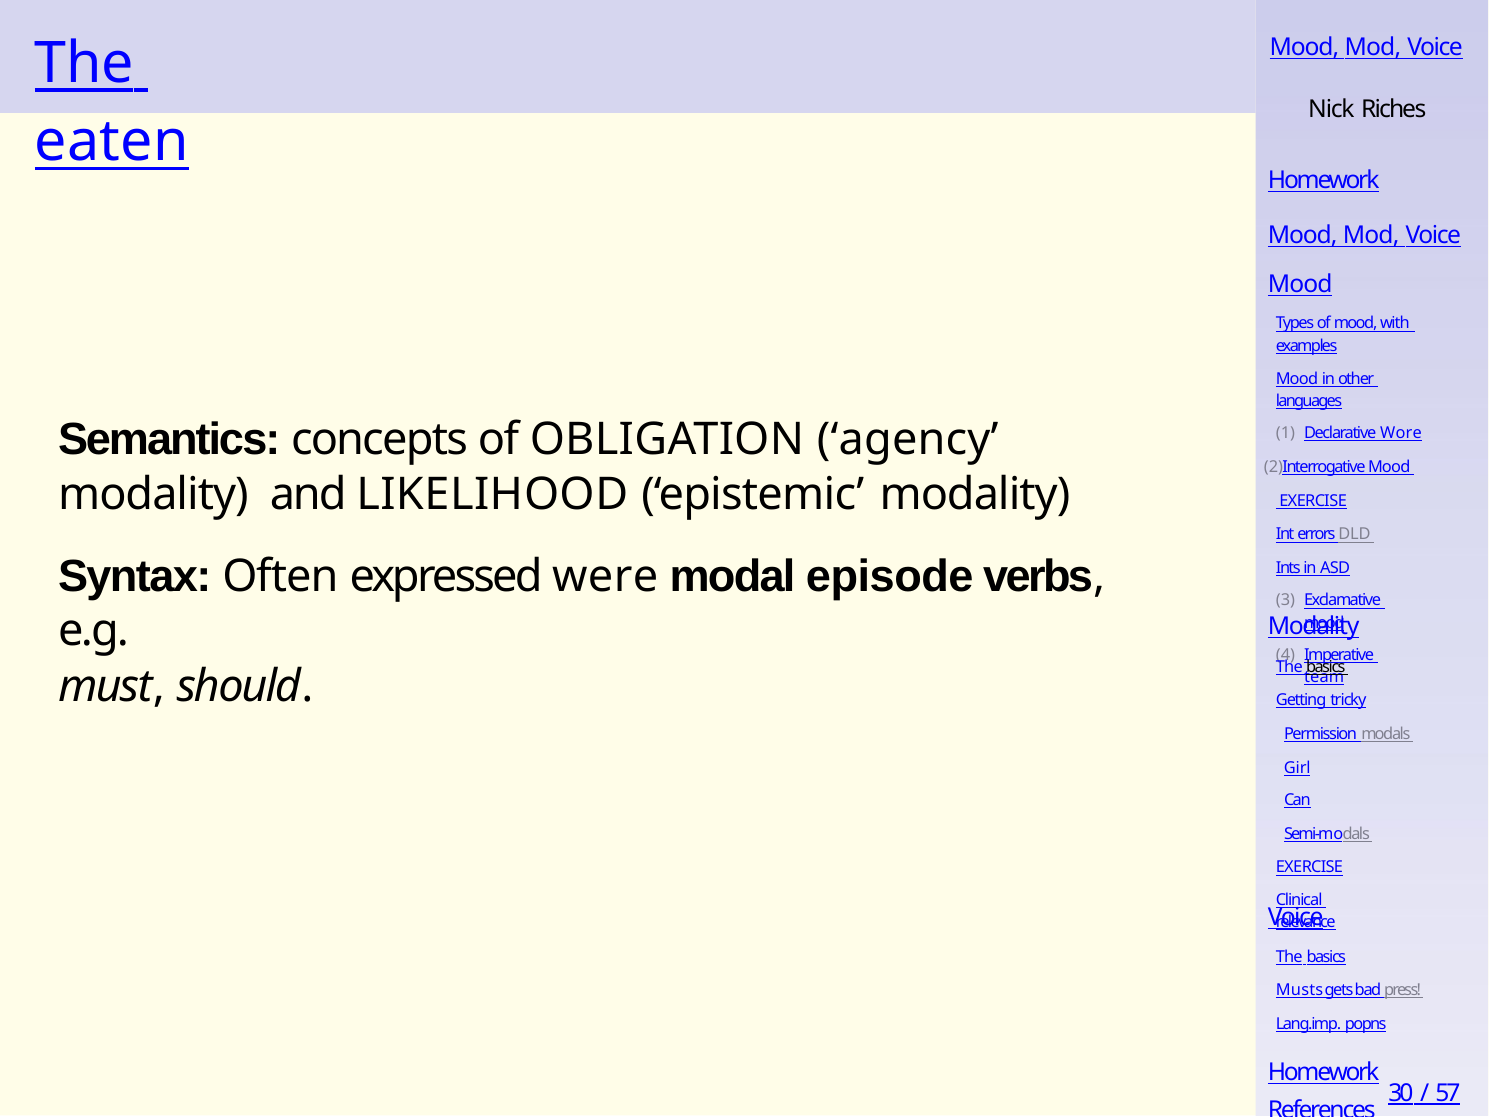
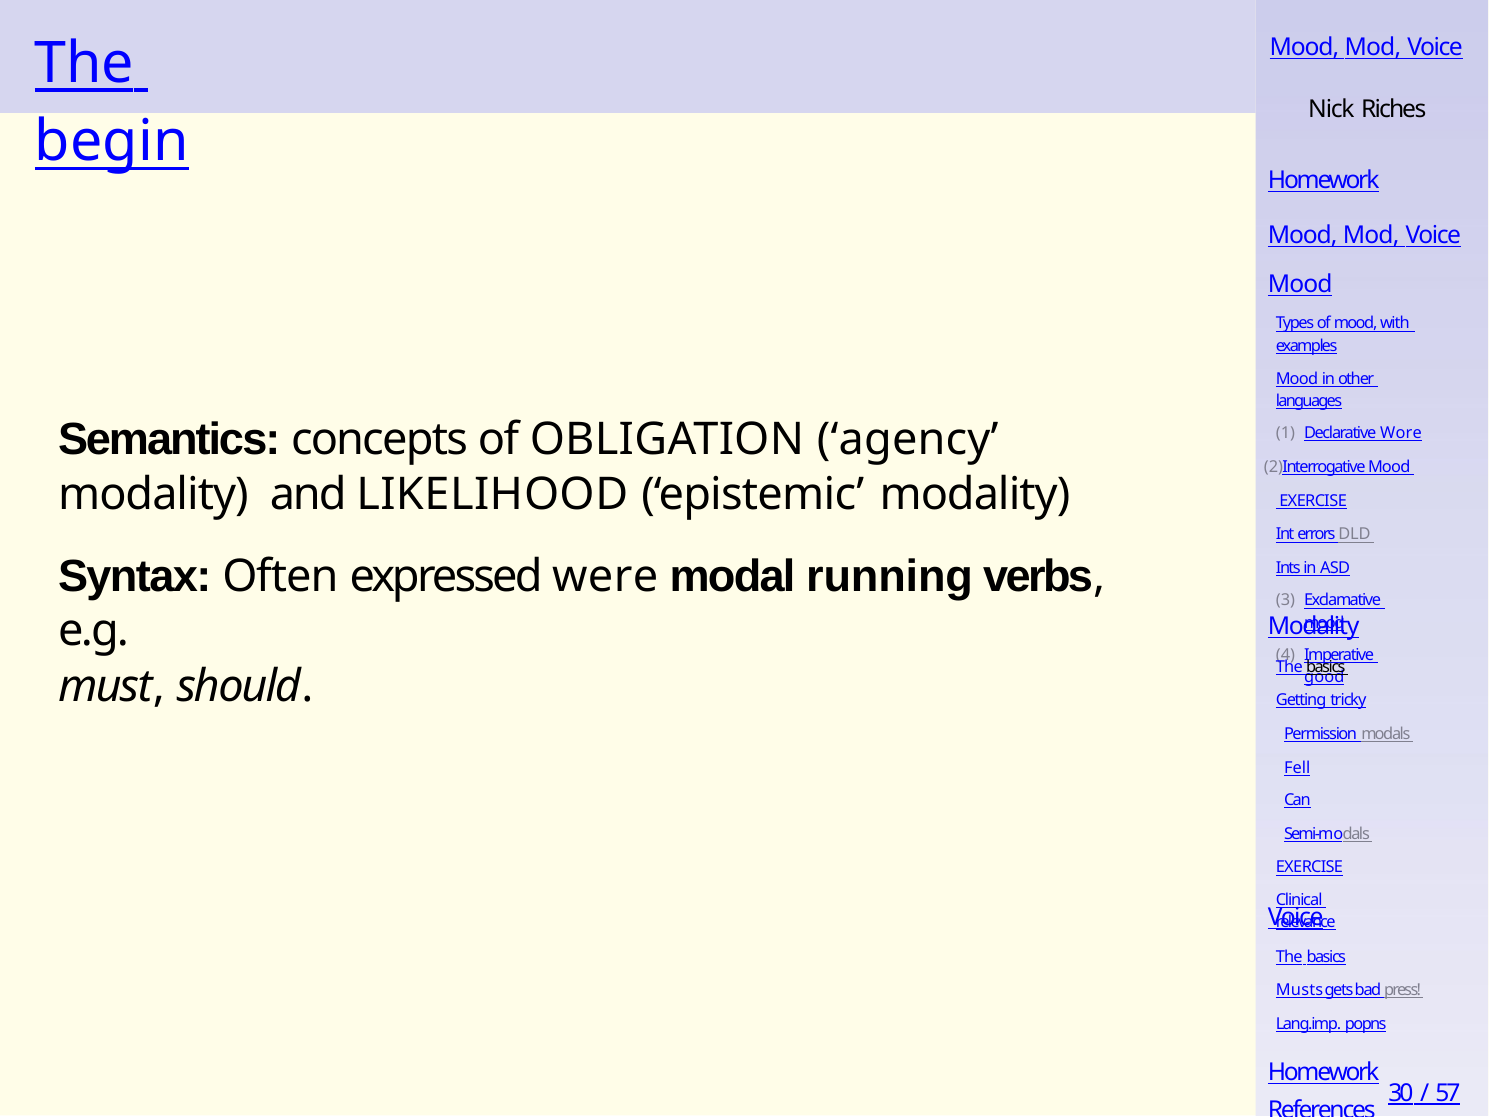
eaten: eaten -> begin
episode: episode -> running
team: team -> good
Girl: Girl -> Fell
